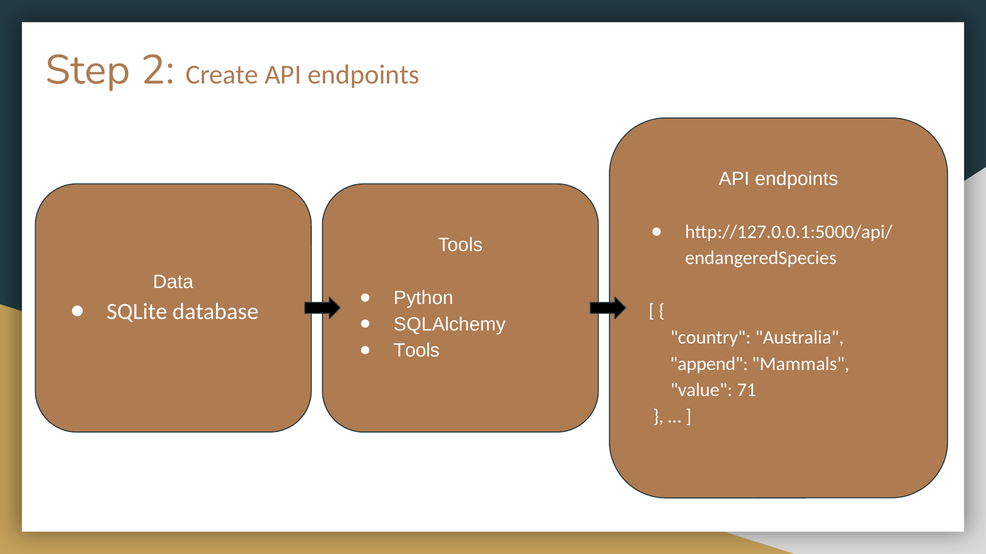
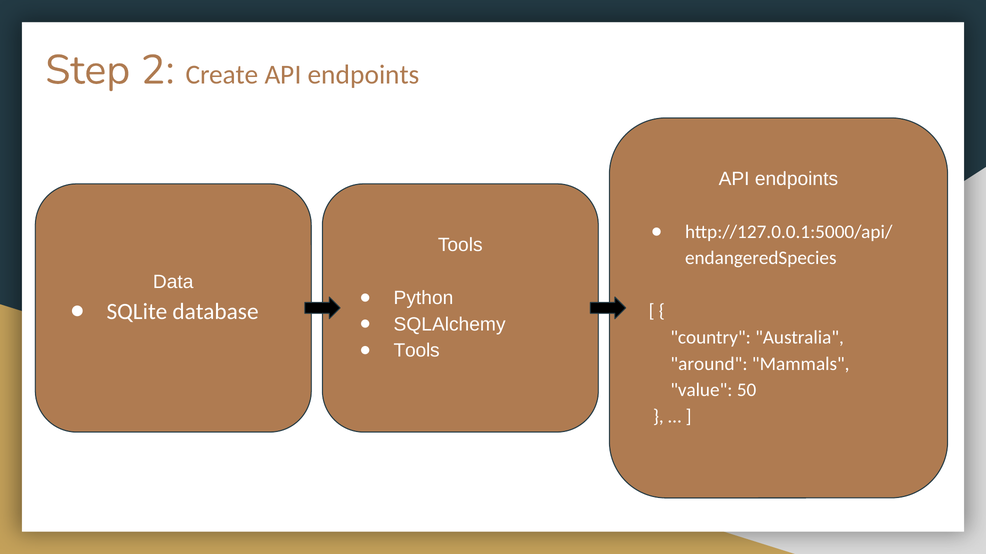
append: append -> around
71: 71 -> 50
